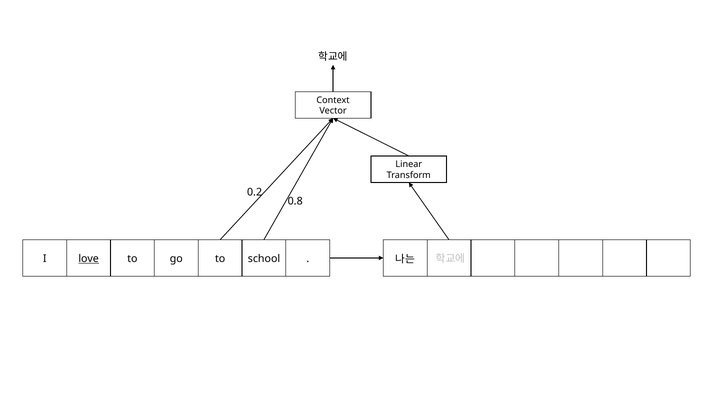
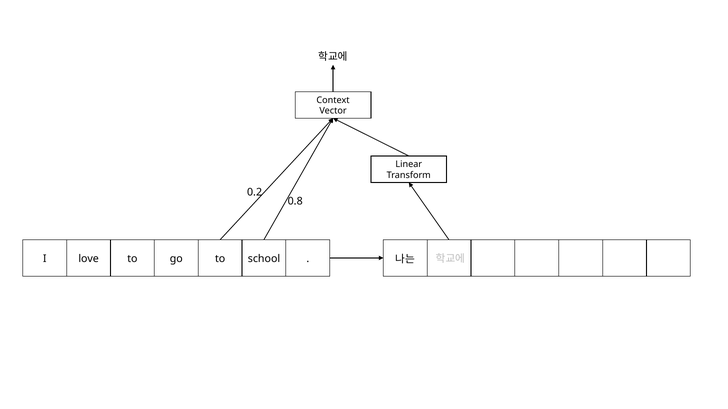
love underline: present -> none
